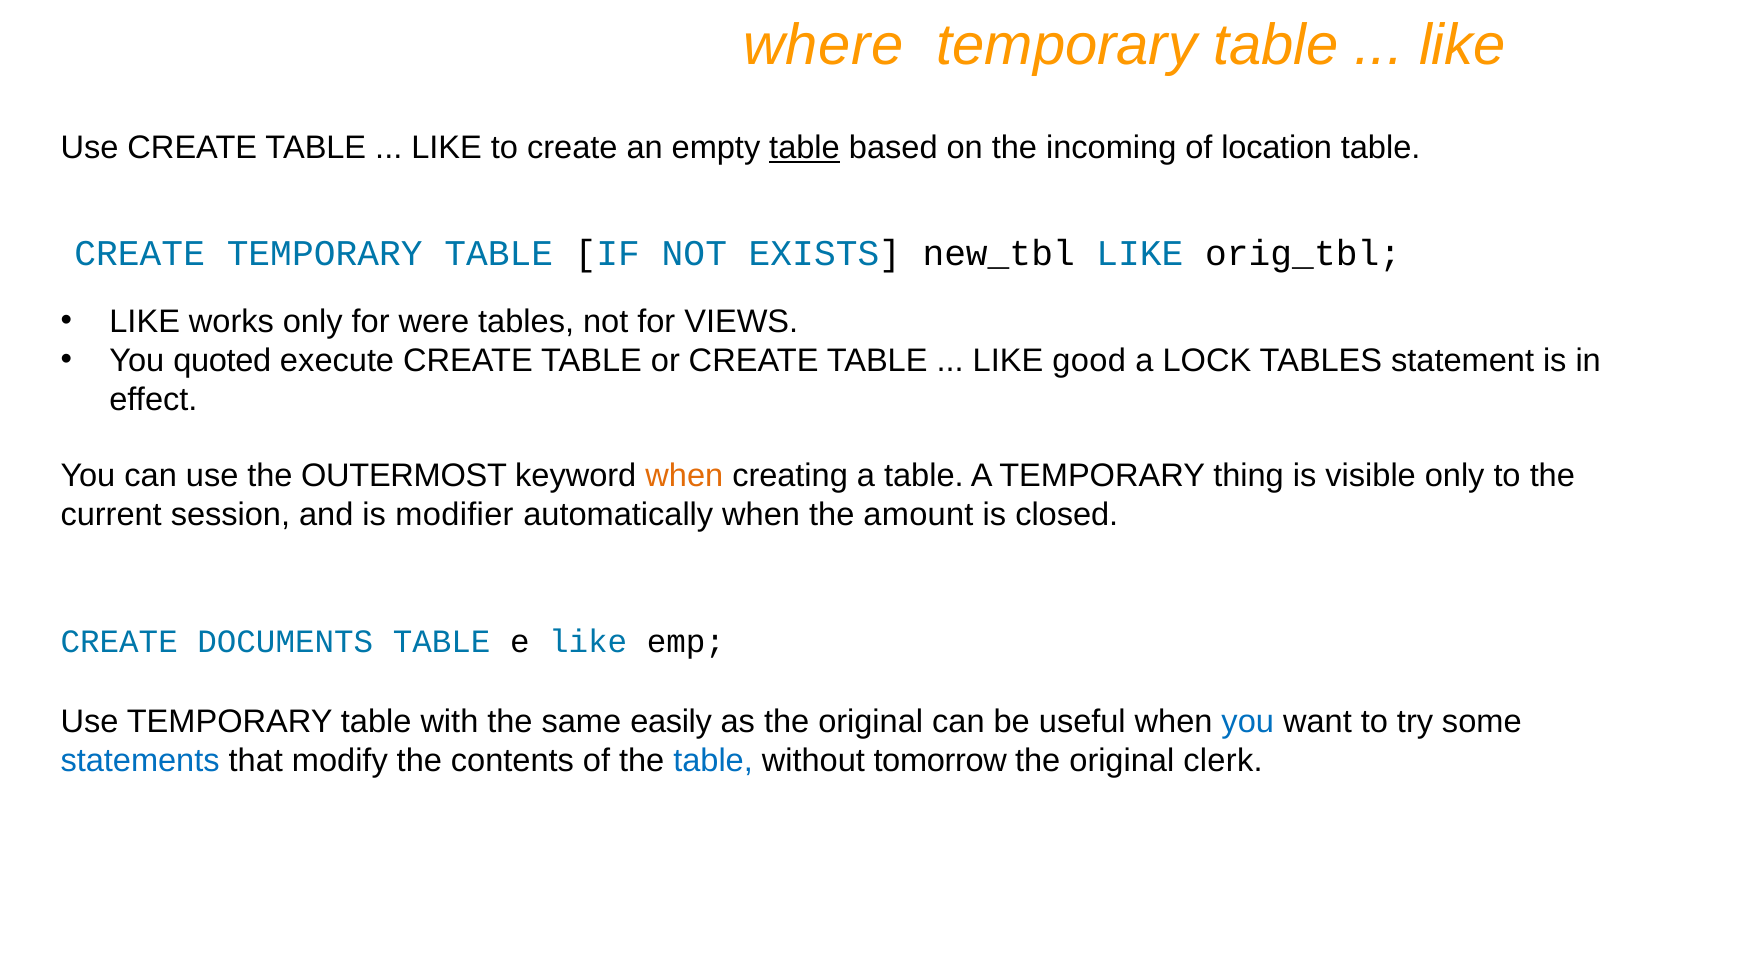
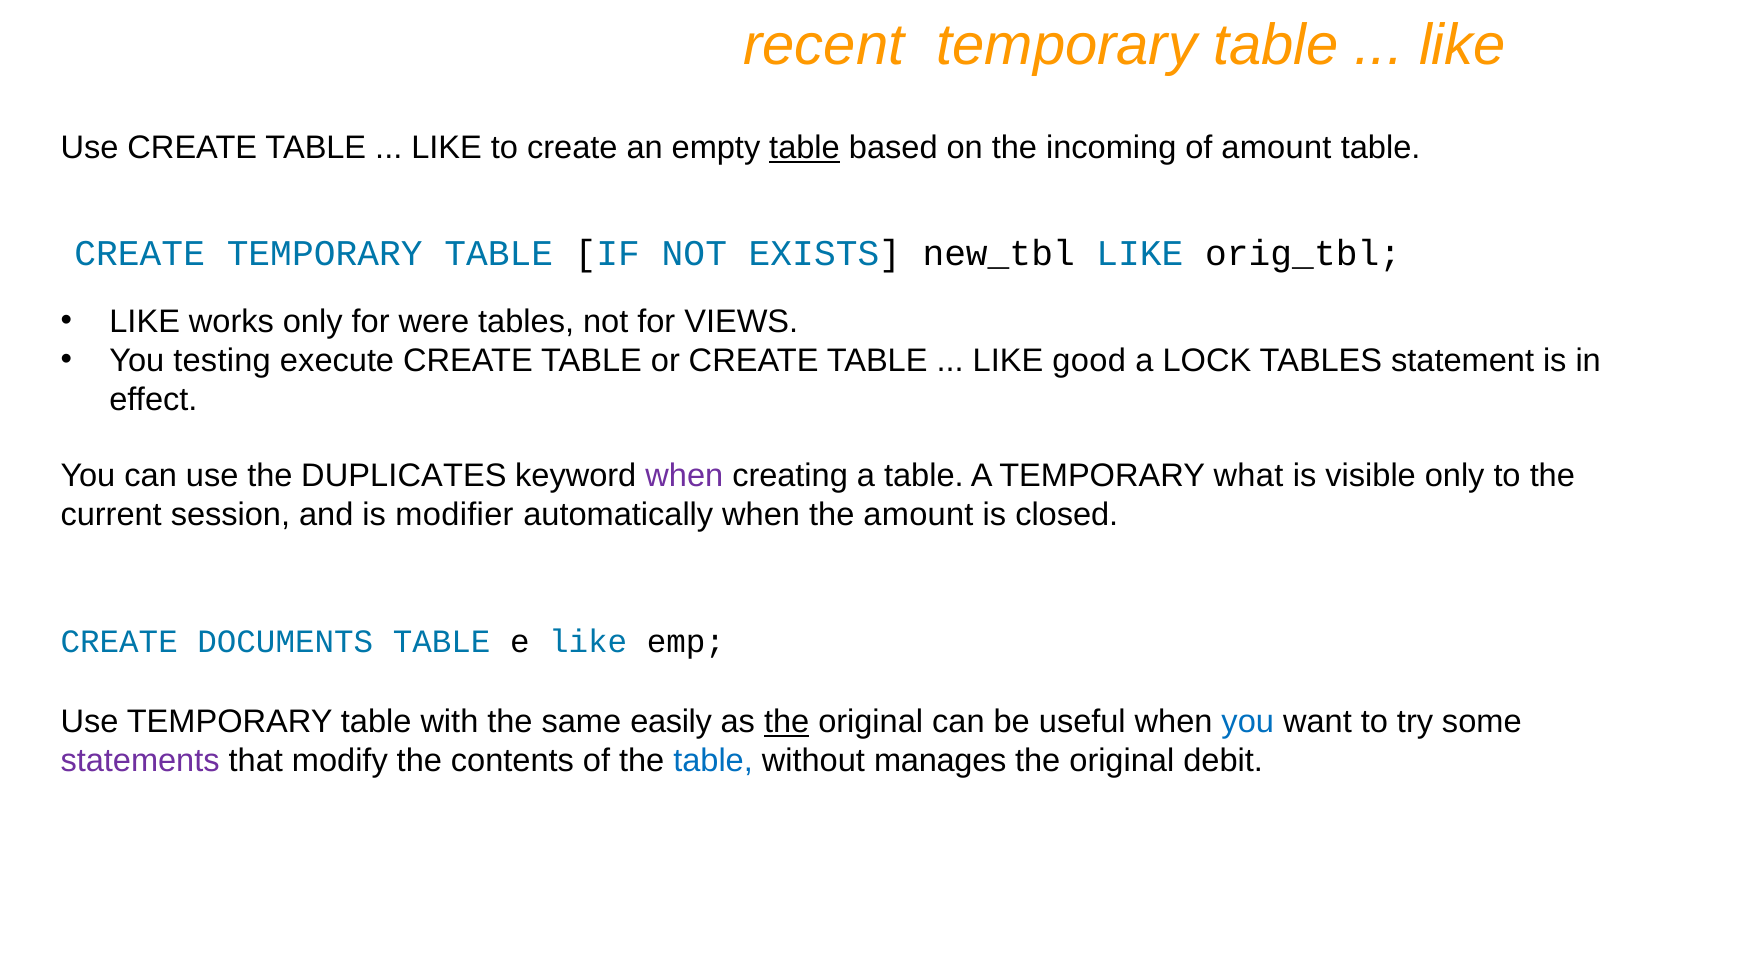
where: where -> recent
of location: location -> amount
quoted: quoted -> testing
OUTERMOST: OUTERMOST -> DUPLICATES
when at (684, 476) colour: orange -> purple
thing: thing -> what
the at (787, 722) underline: none -> present
statements colour: blue -> purple
tomorrow: tomorrow -> manages
clerk: clerk -> debit
